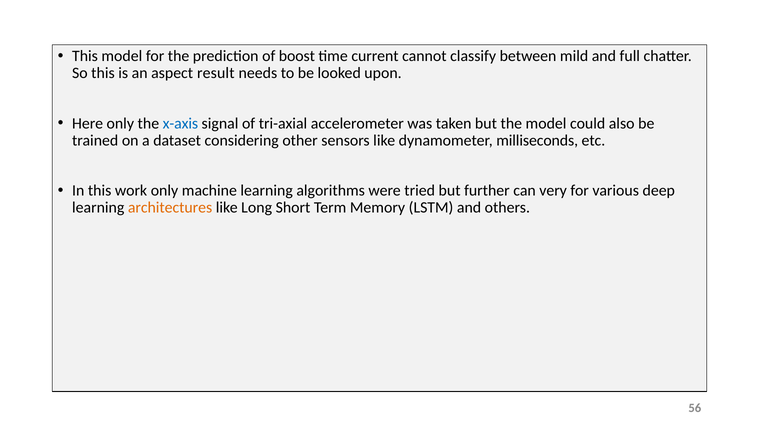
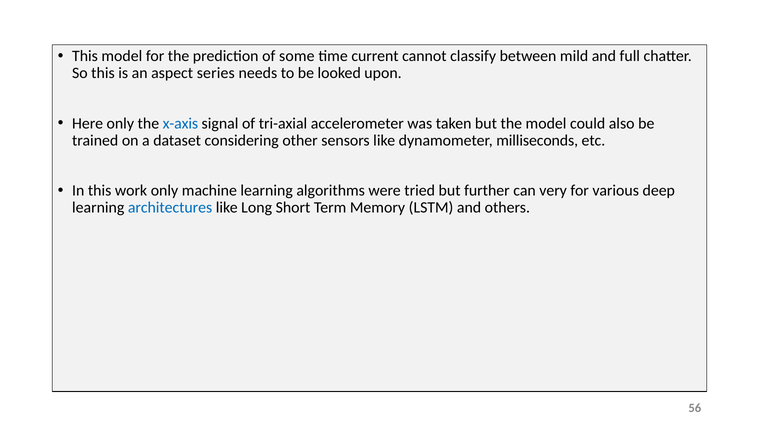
boost: boost -> some
result: result -> series
architectures colour: orange -> blue
